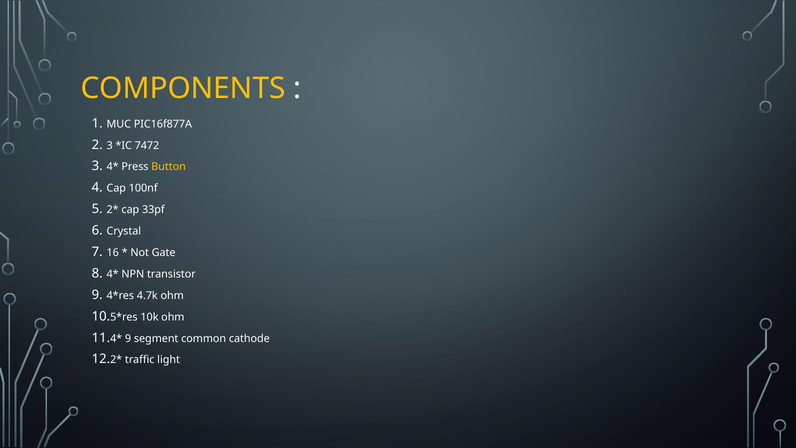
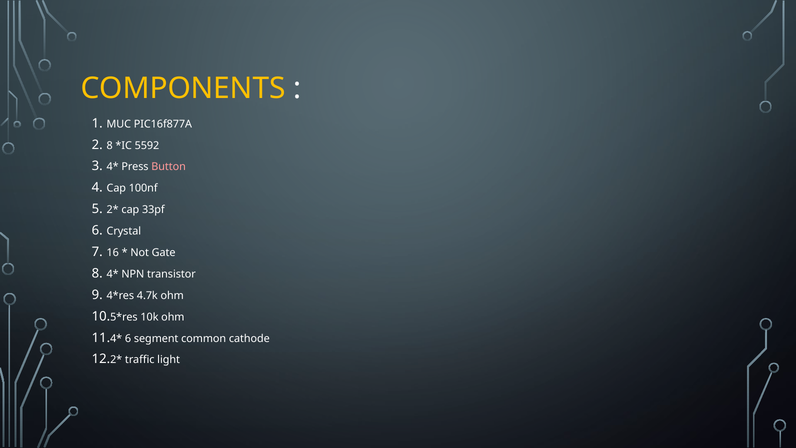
2 3: 3 -> 8
7472: 7472 -> 5592
Button colour: yellow -> pink
9 at (128, 338): 9 -> 6
